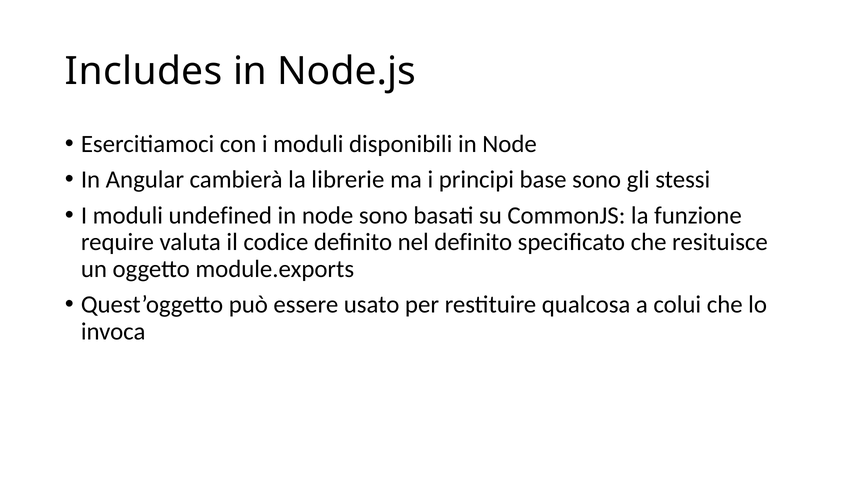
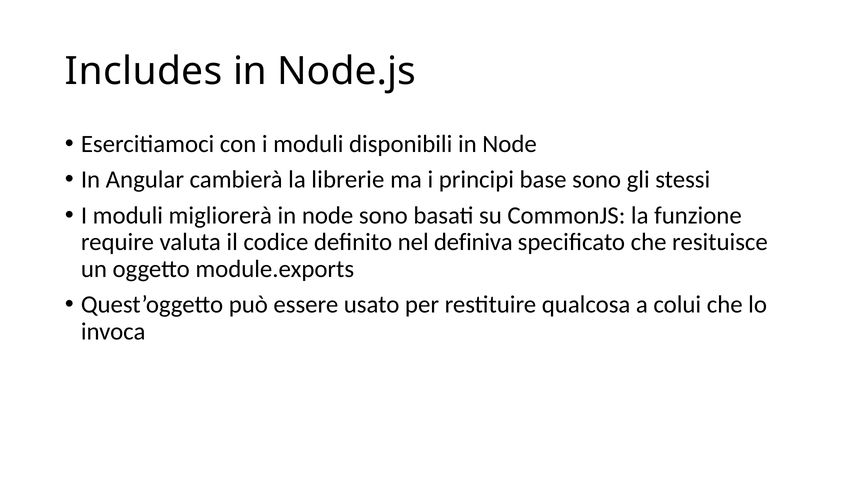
undefined: undefined -> migliorerà
nel definito: definito -> definiva
